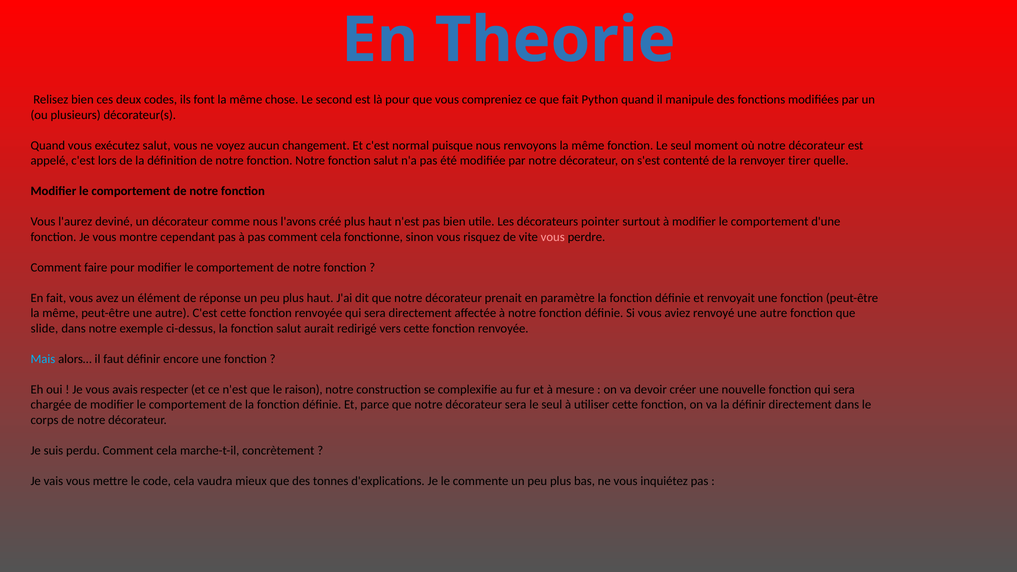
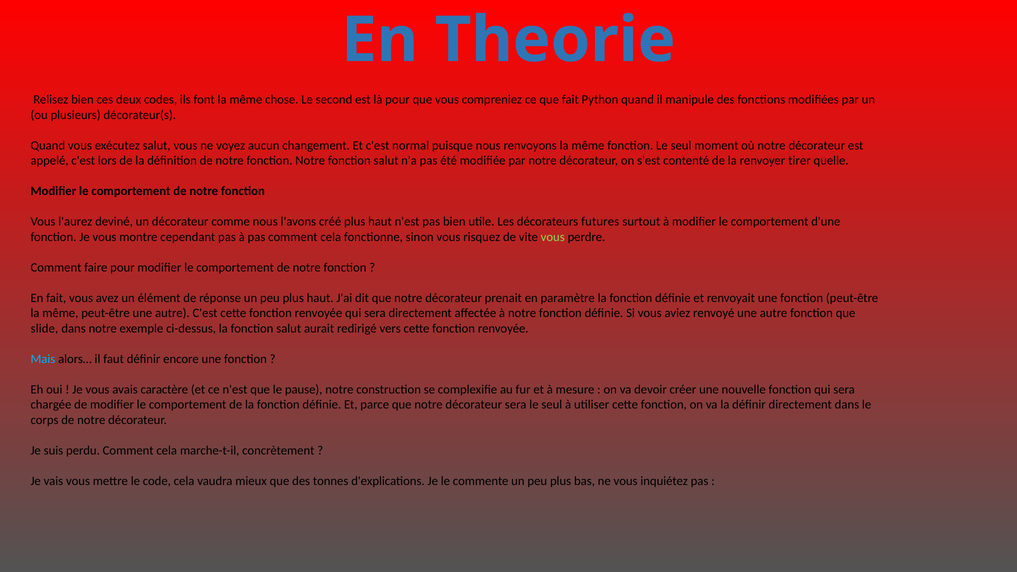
pointer: pointer -> futures
vous at (553, 237) colour: pink -> light green
respecter: respecter -> caractère
raison: raison -> pause
